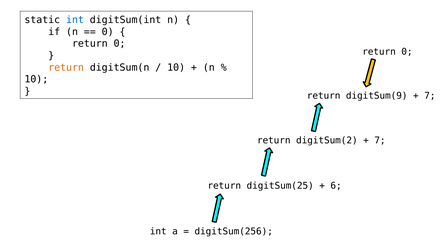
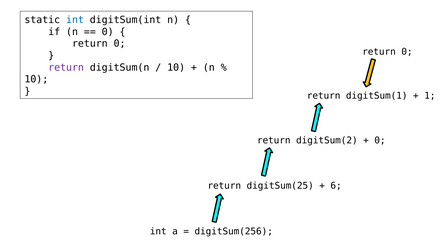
return at (66, 67) colour: orange -> purple
digitSum(9: digitSum(9 -> digitSum(1
7 at (430, 96): 7 -> 1
7 at (380, 140): 7 -> 0
